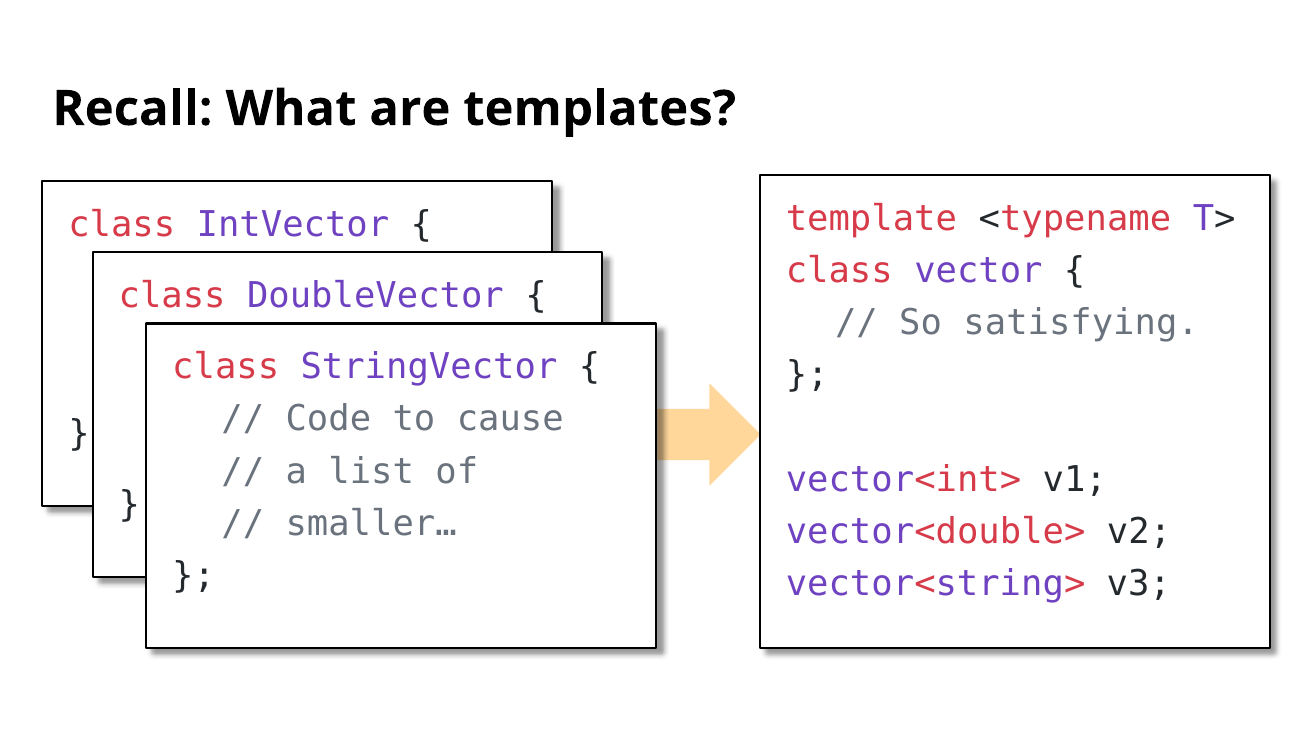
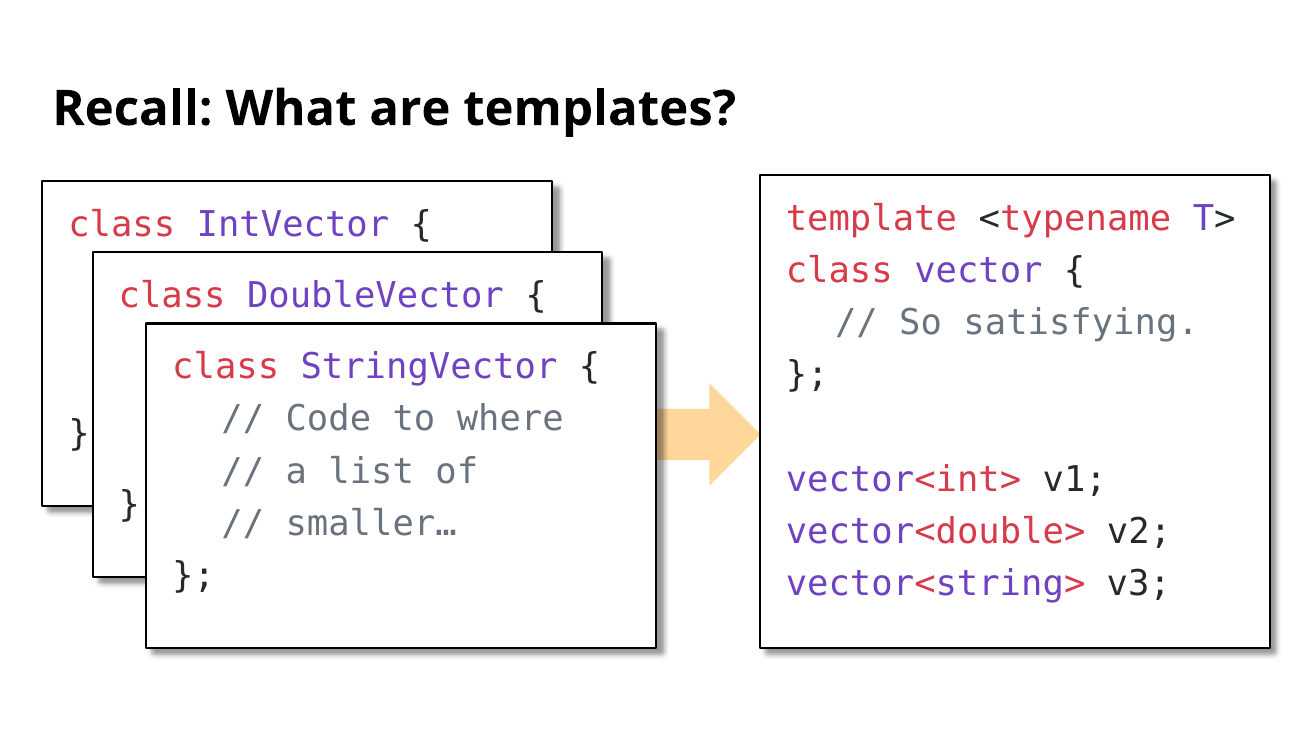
cause: cause -> where
